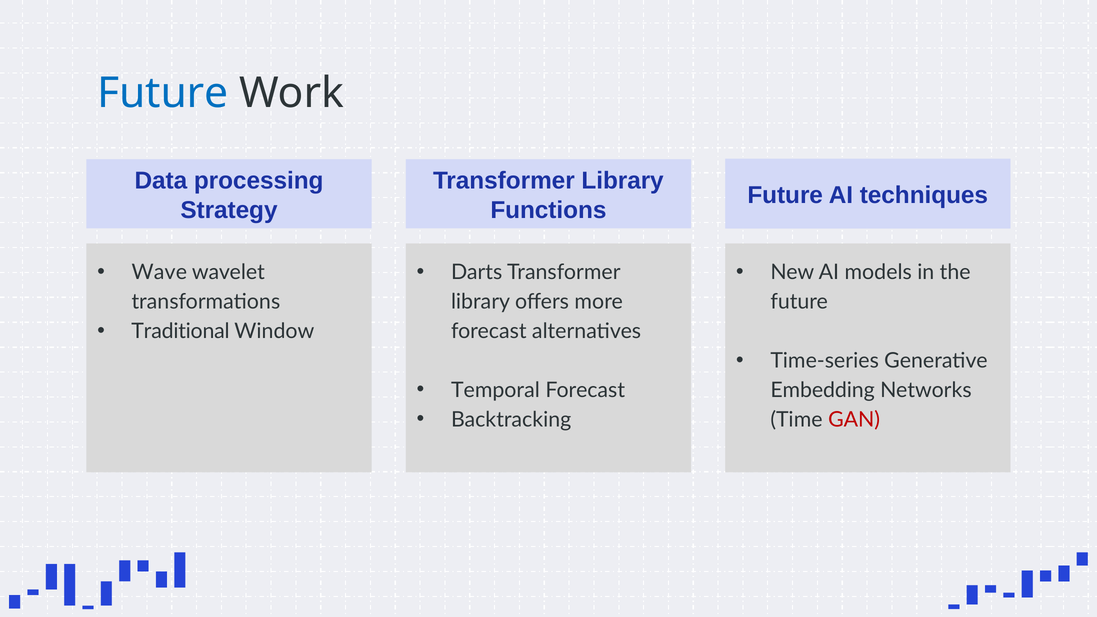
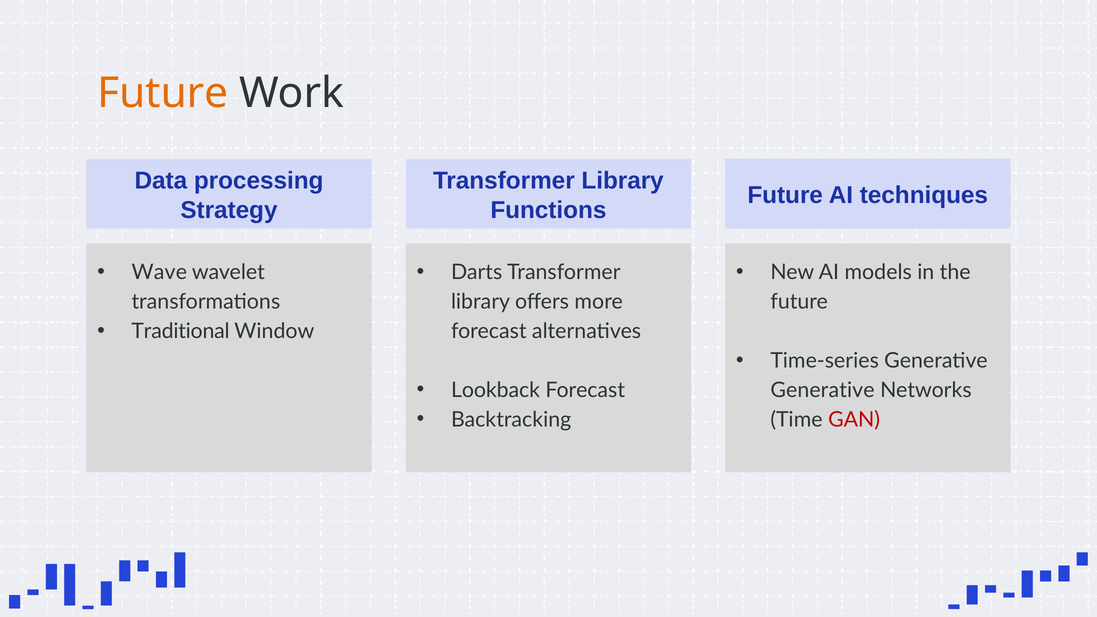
Future at (163, 93) colour: blue -> orange
Temporal: Temporal -> Lookback
Embedding at (823, 390): Embedding -> Generative
